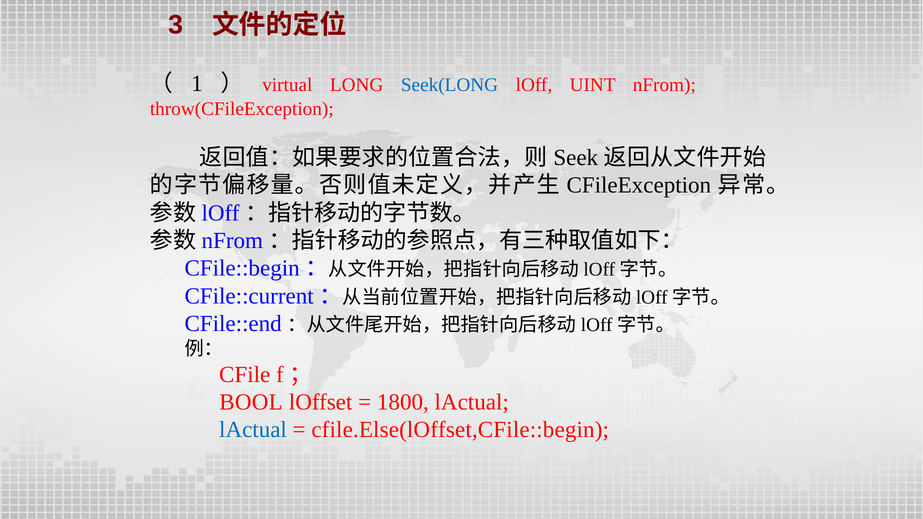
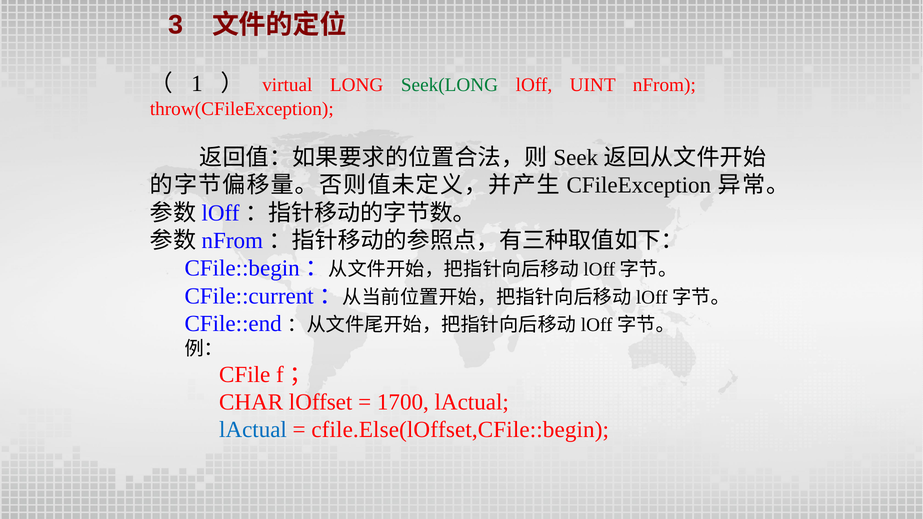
Seek(LONG colour: blue -> green
BOOL: BOOL -> CHAR
1800: 1800 -> 1700
